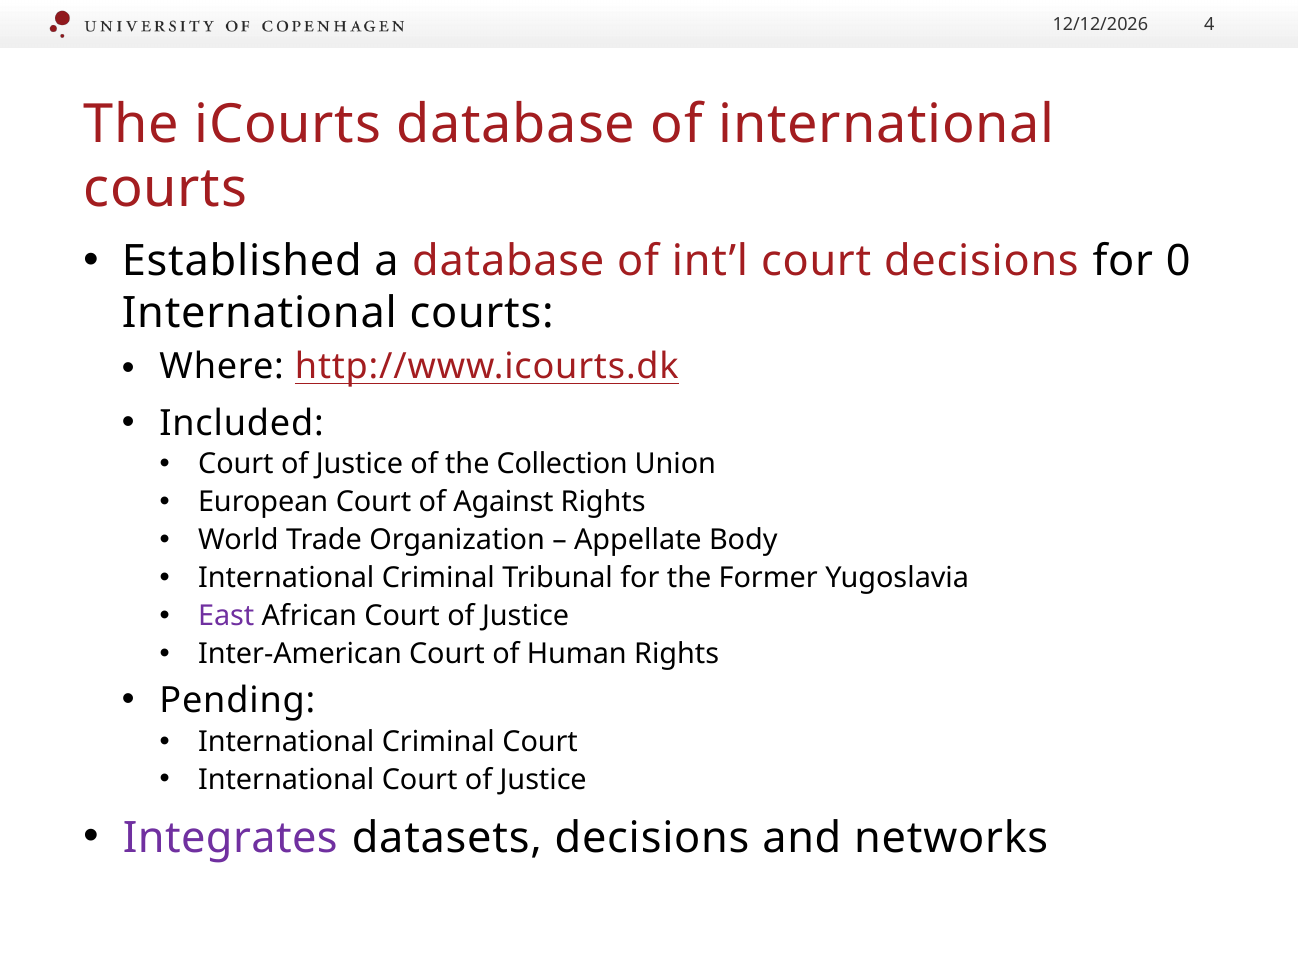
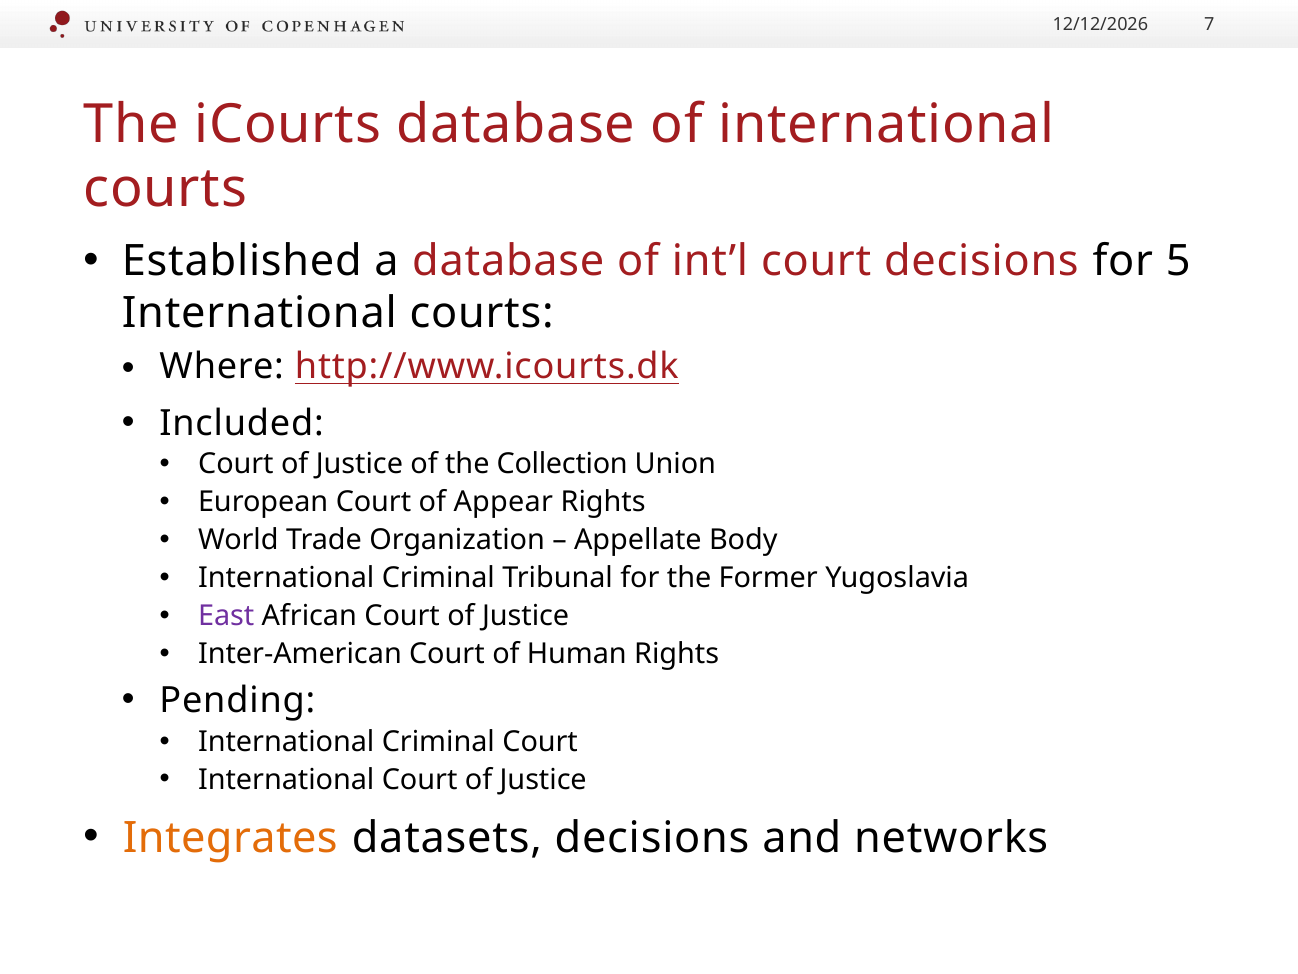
4: 4 -> 7
0: 0 -> 5
Against: Against -> Appear
Integrates colour: purple -> orange
